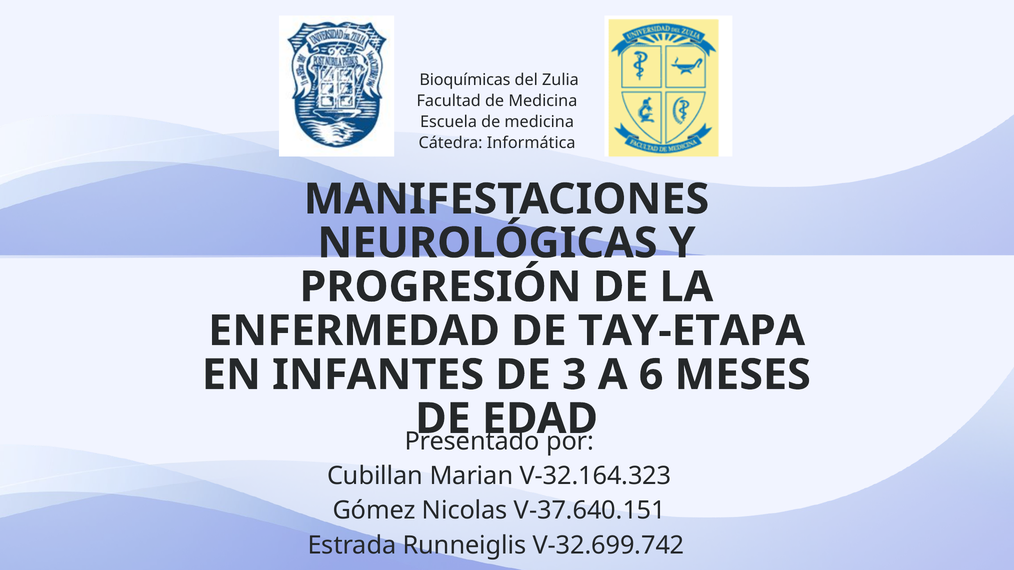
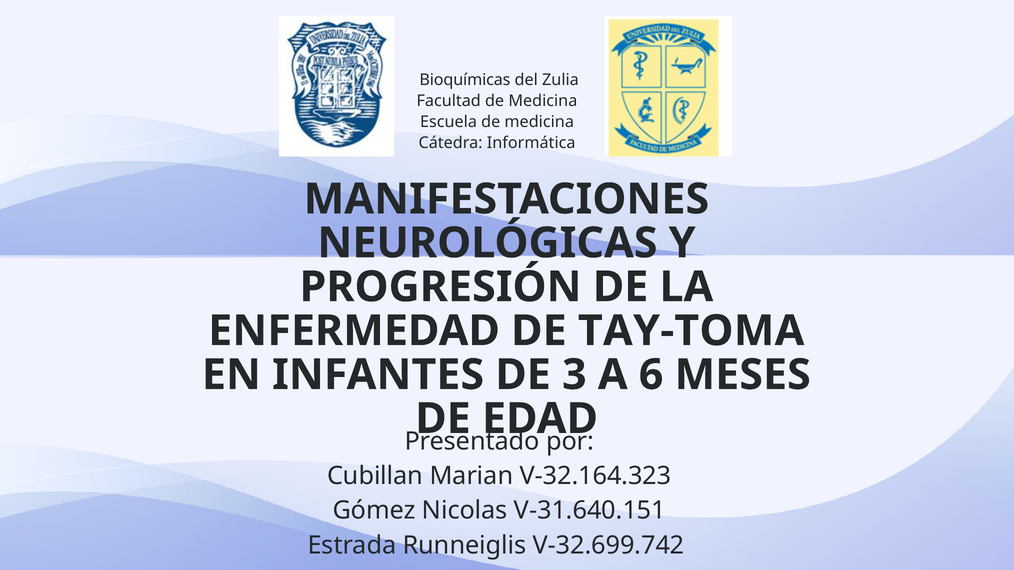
TAY-ETAPA: TAY-ETAPA -> TAY-TOMA
V-37.640.151: V-37.640.151 -> V-31.640.151
